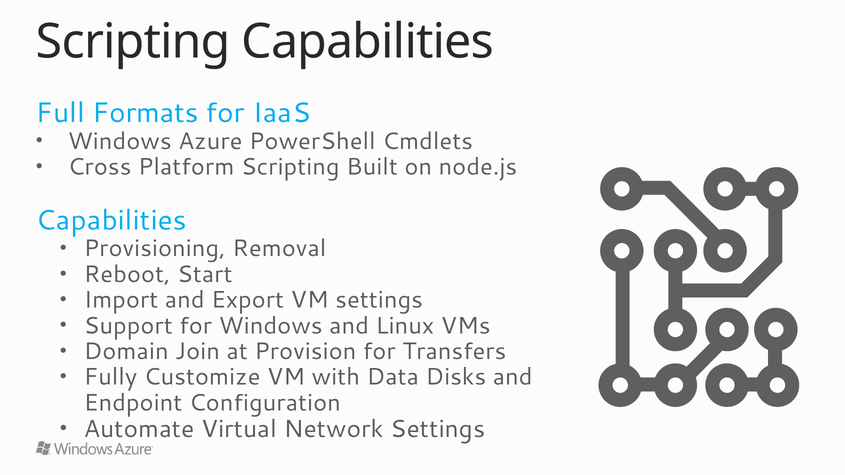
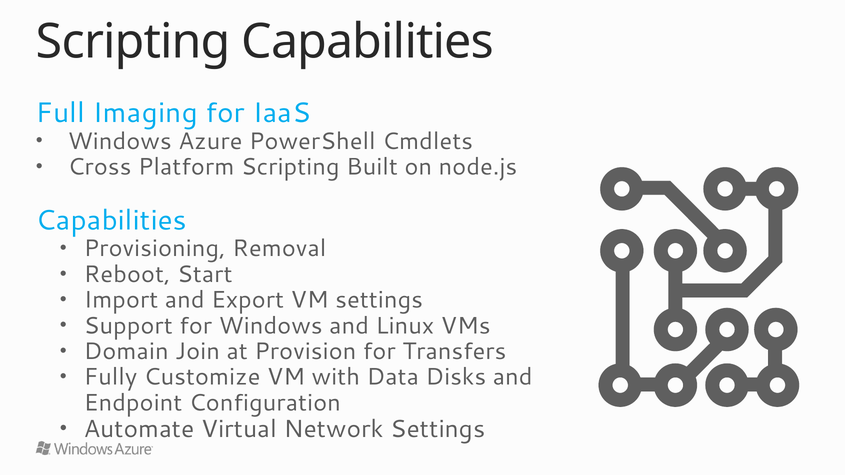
Formats: Formats -> Imaging
